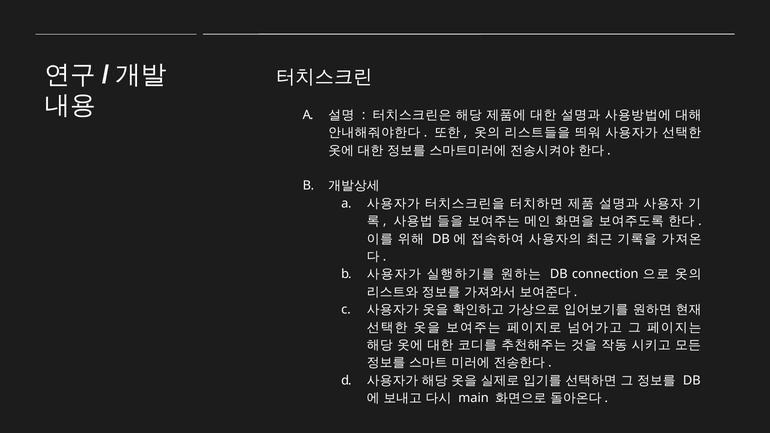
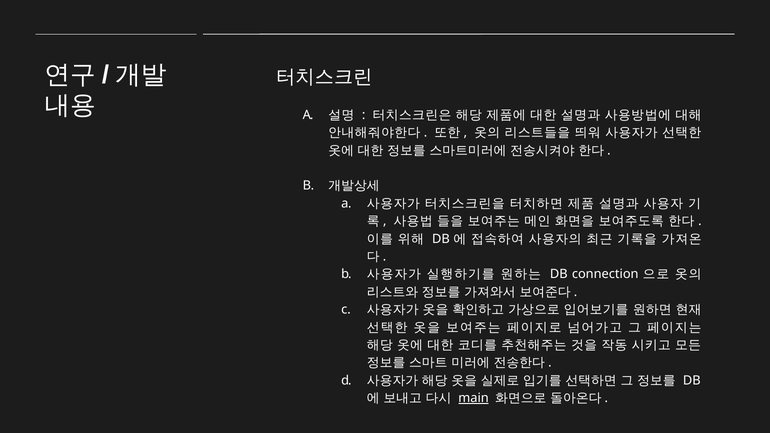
main underline: none -> present
